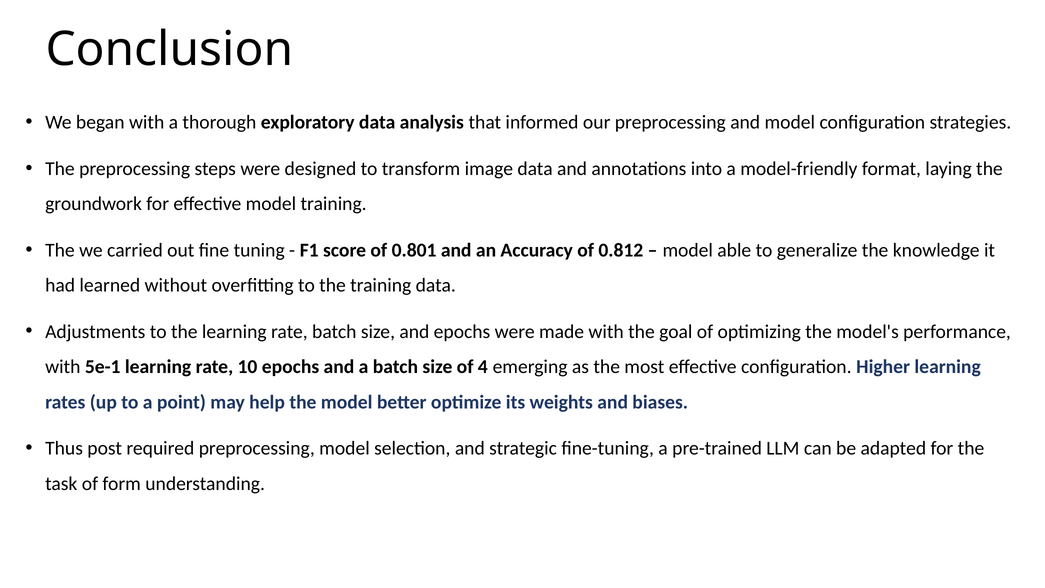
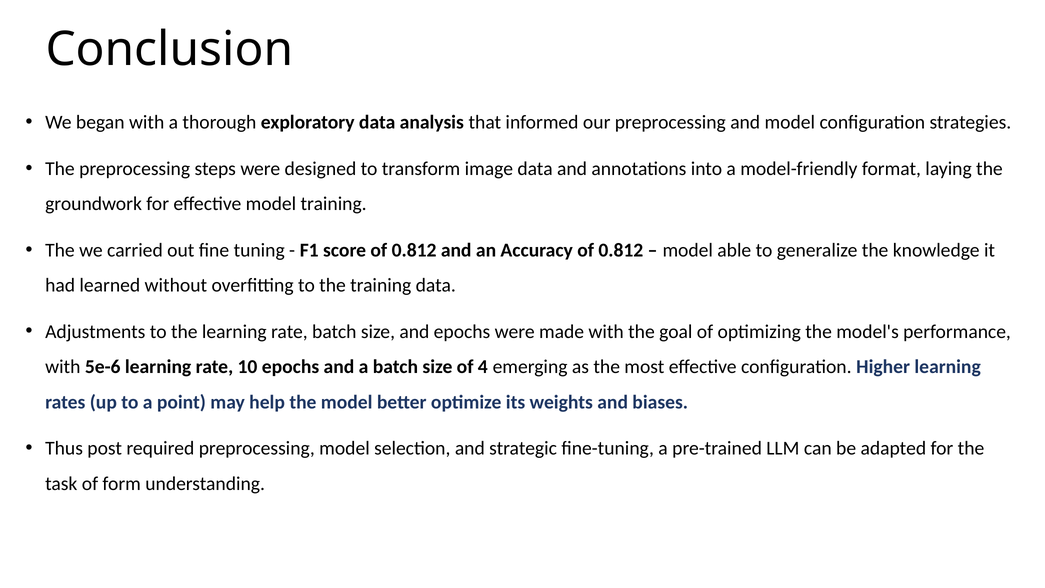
score of 0.801: 0.801 -> 0.812
5e-1: 5e-1 -> 5e-6
